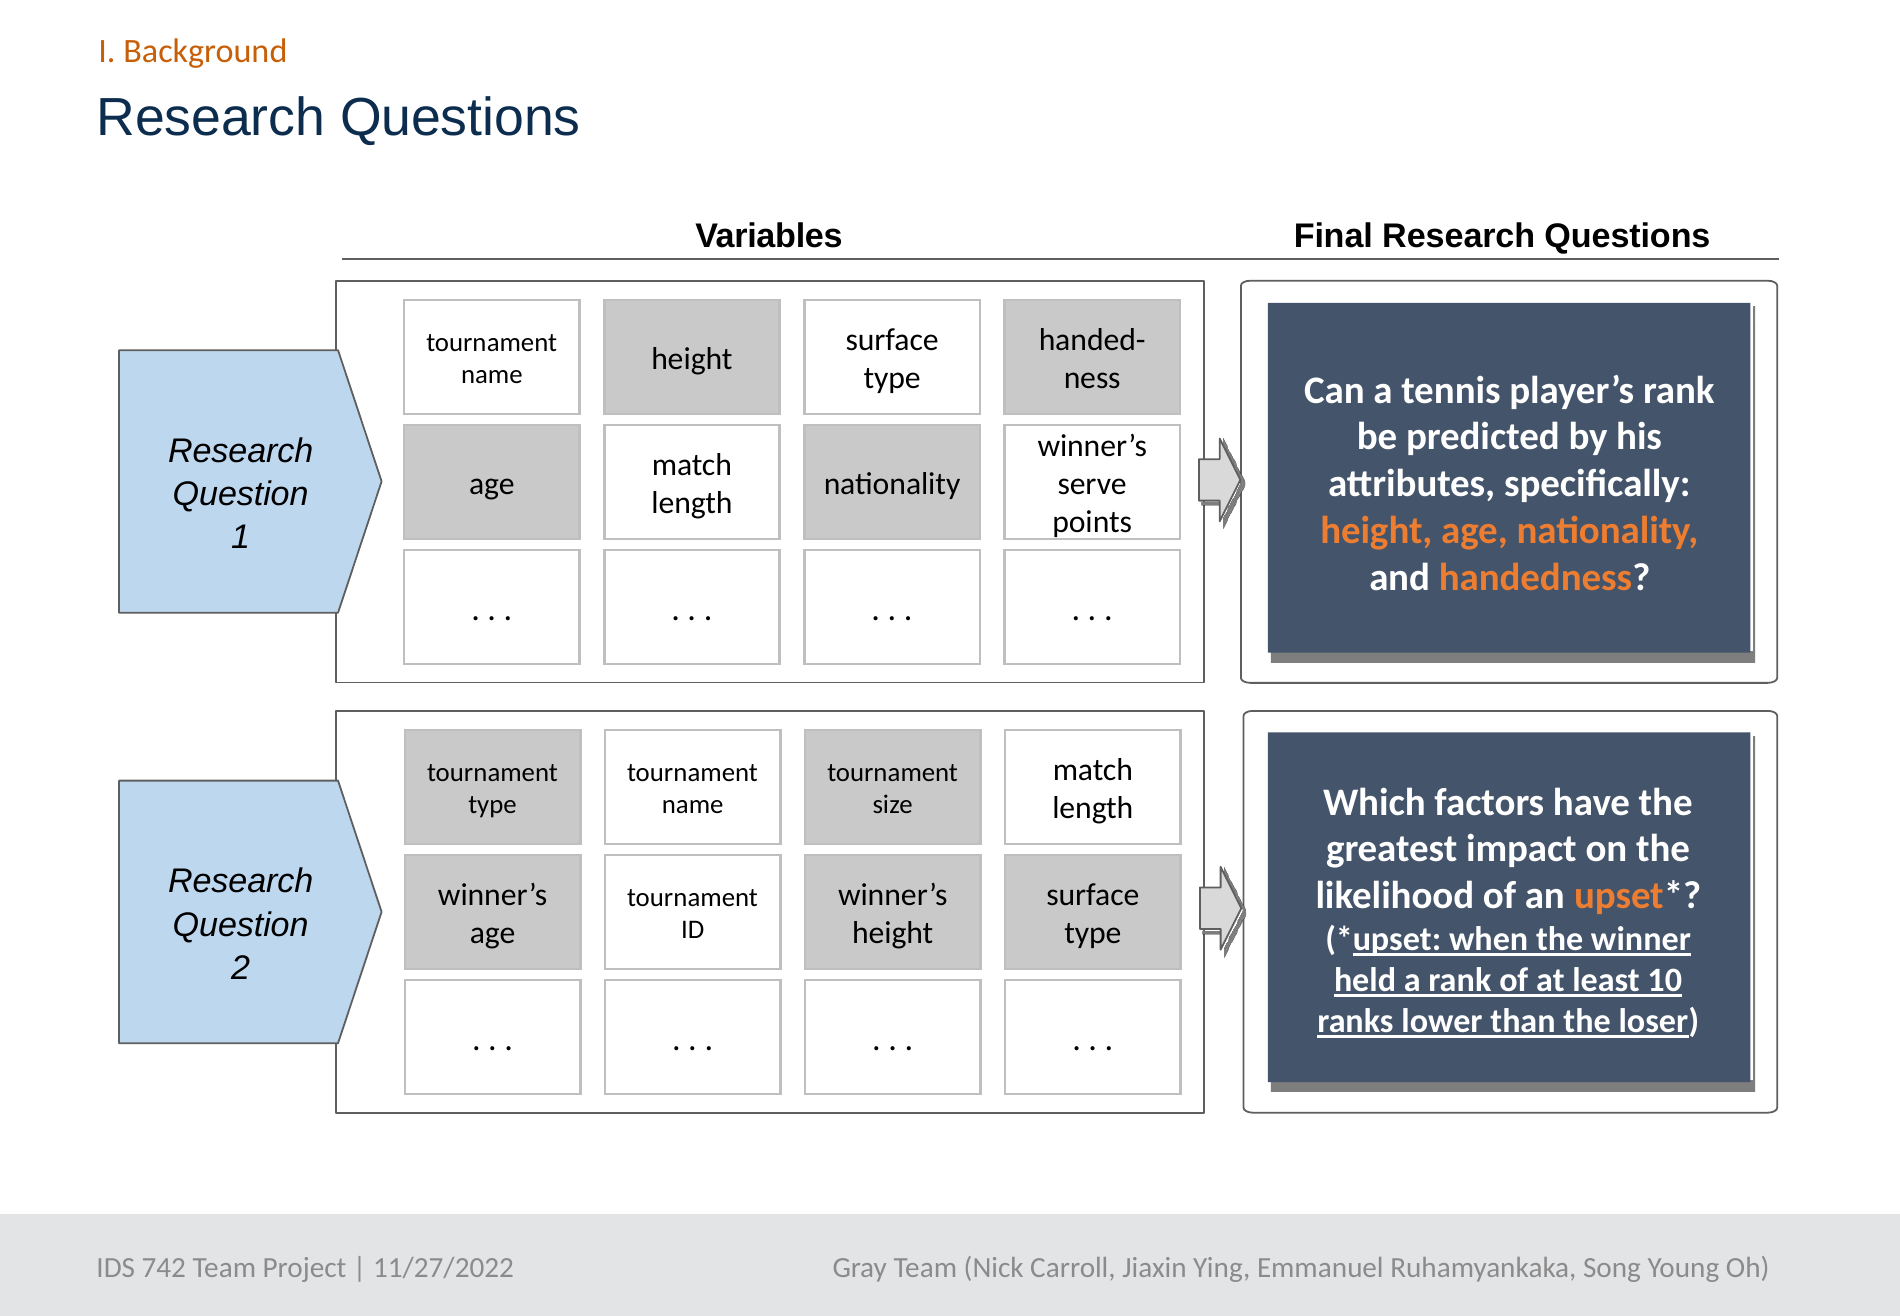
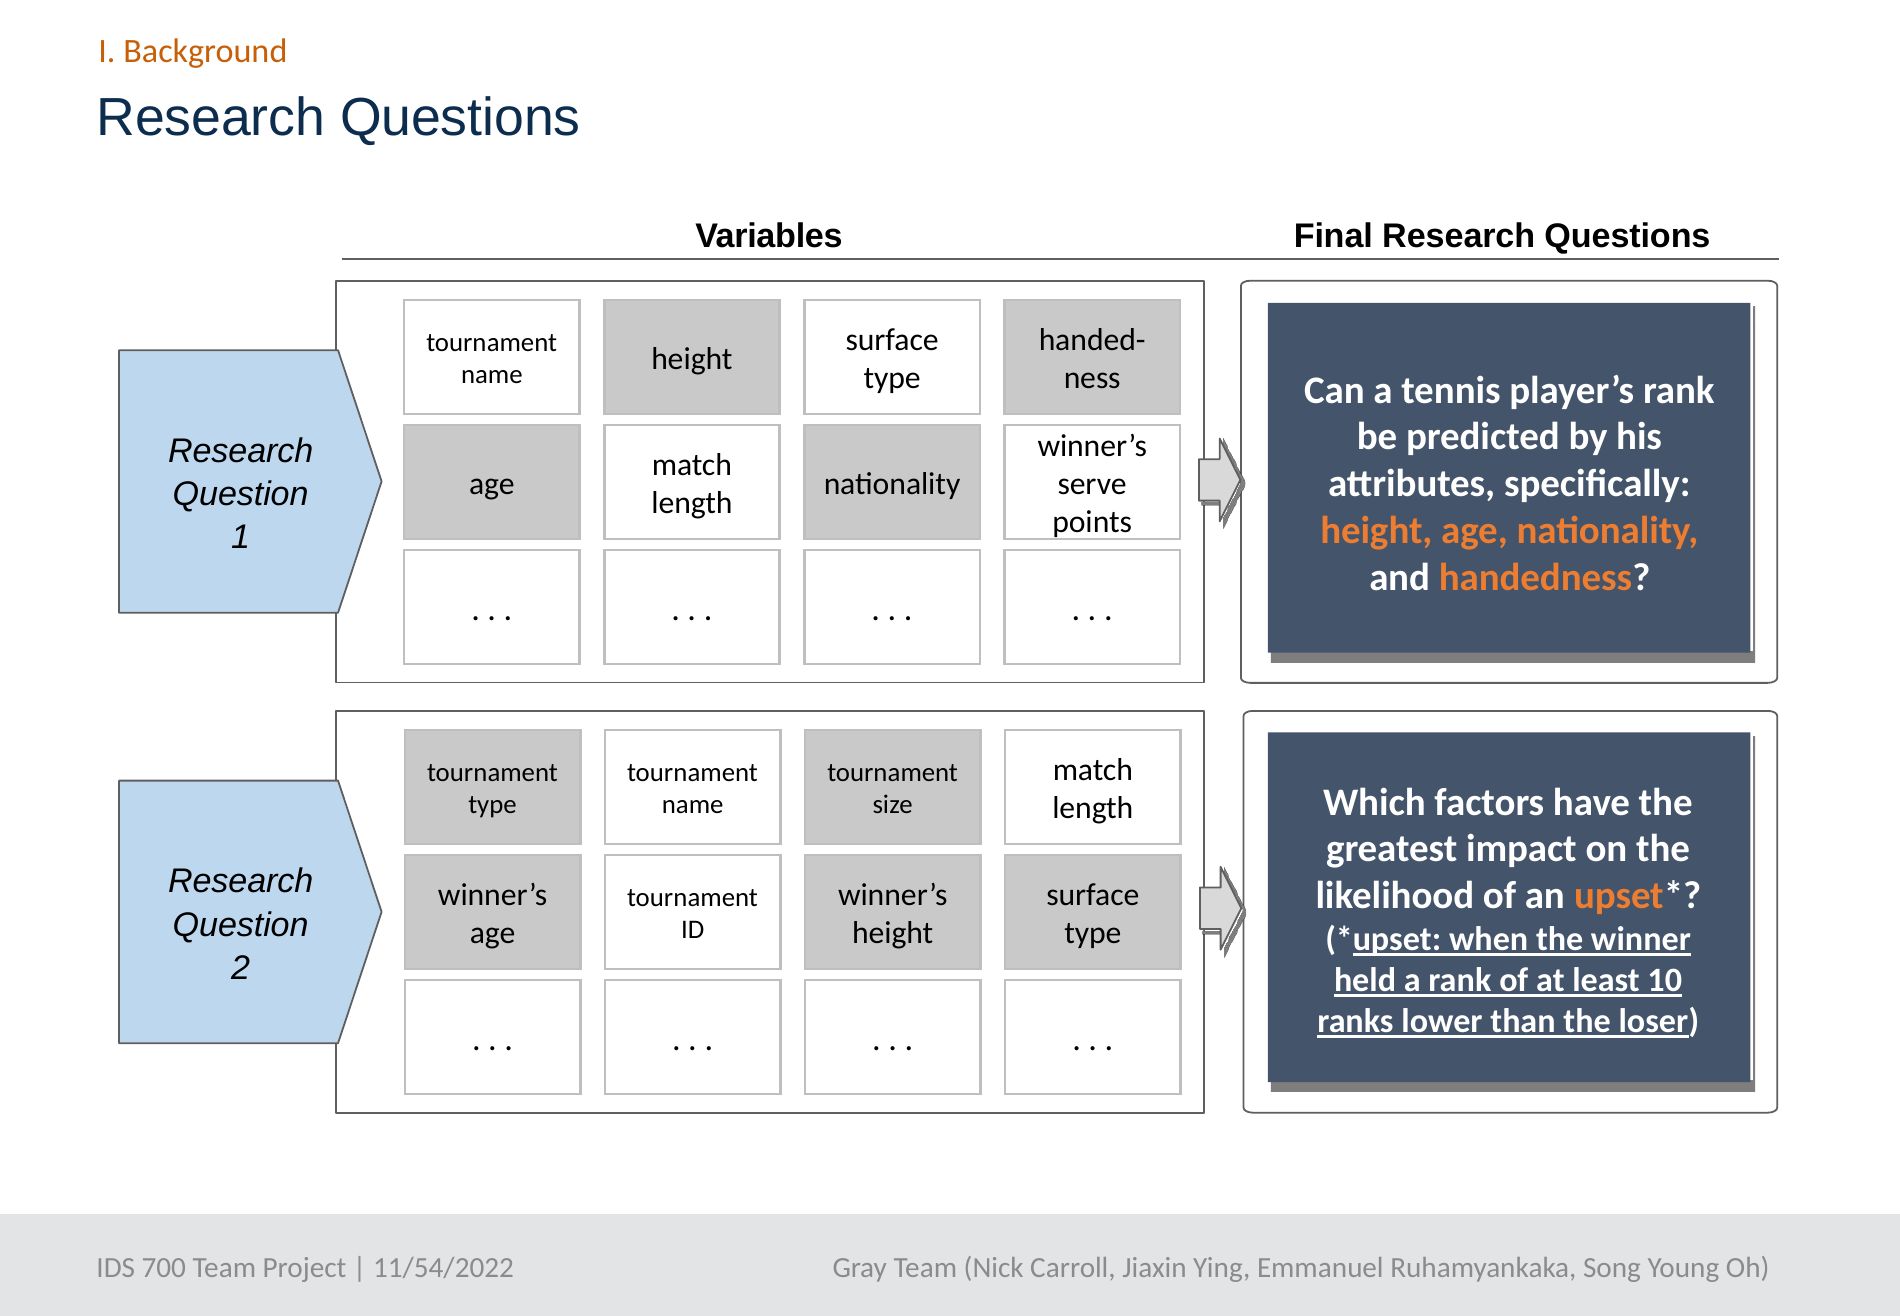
742: 742 -> 700
11/27/2022: 11/27/2022 -> 11/54/2022
